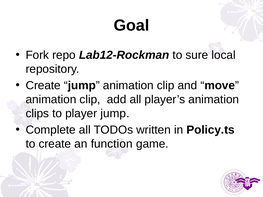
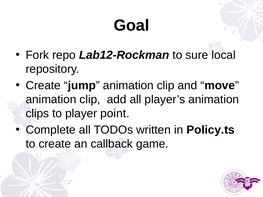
player jump: jump -> point
function: function -> callback
